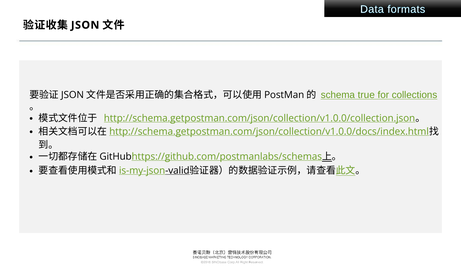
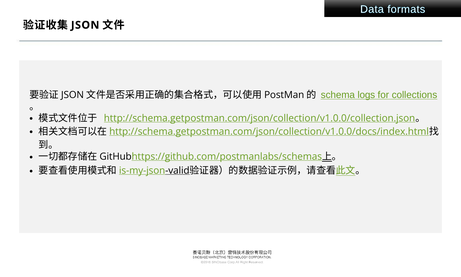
true: true -> logs
